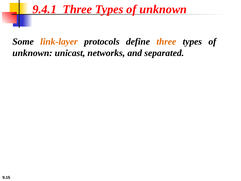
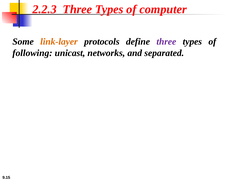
9.4.1: 9.4.1 -> 2.2.3
unknown at (163, 9): unknown -> computer
three at (166, 42) colour: orange -> purple
unknown at (32, 53): unknown -> following
